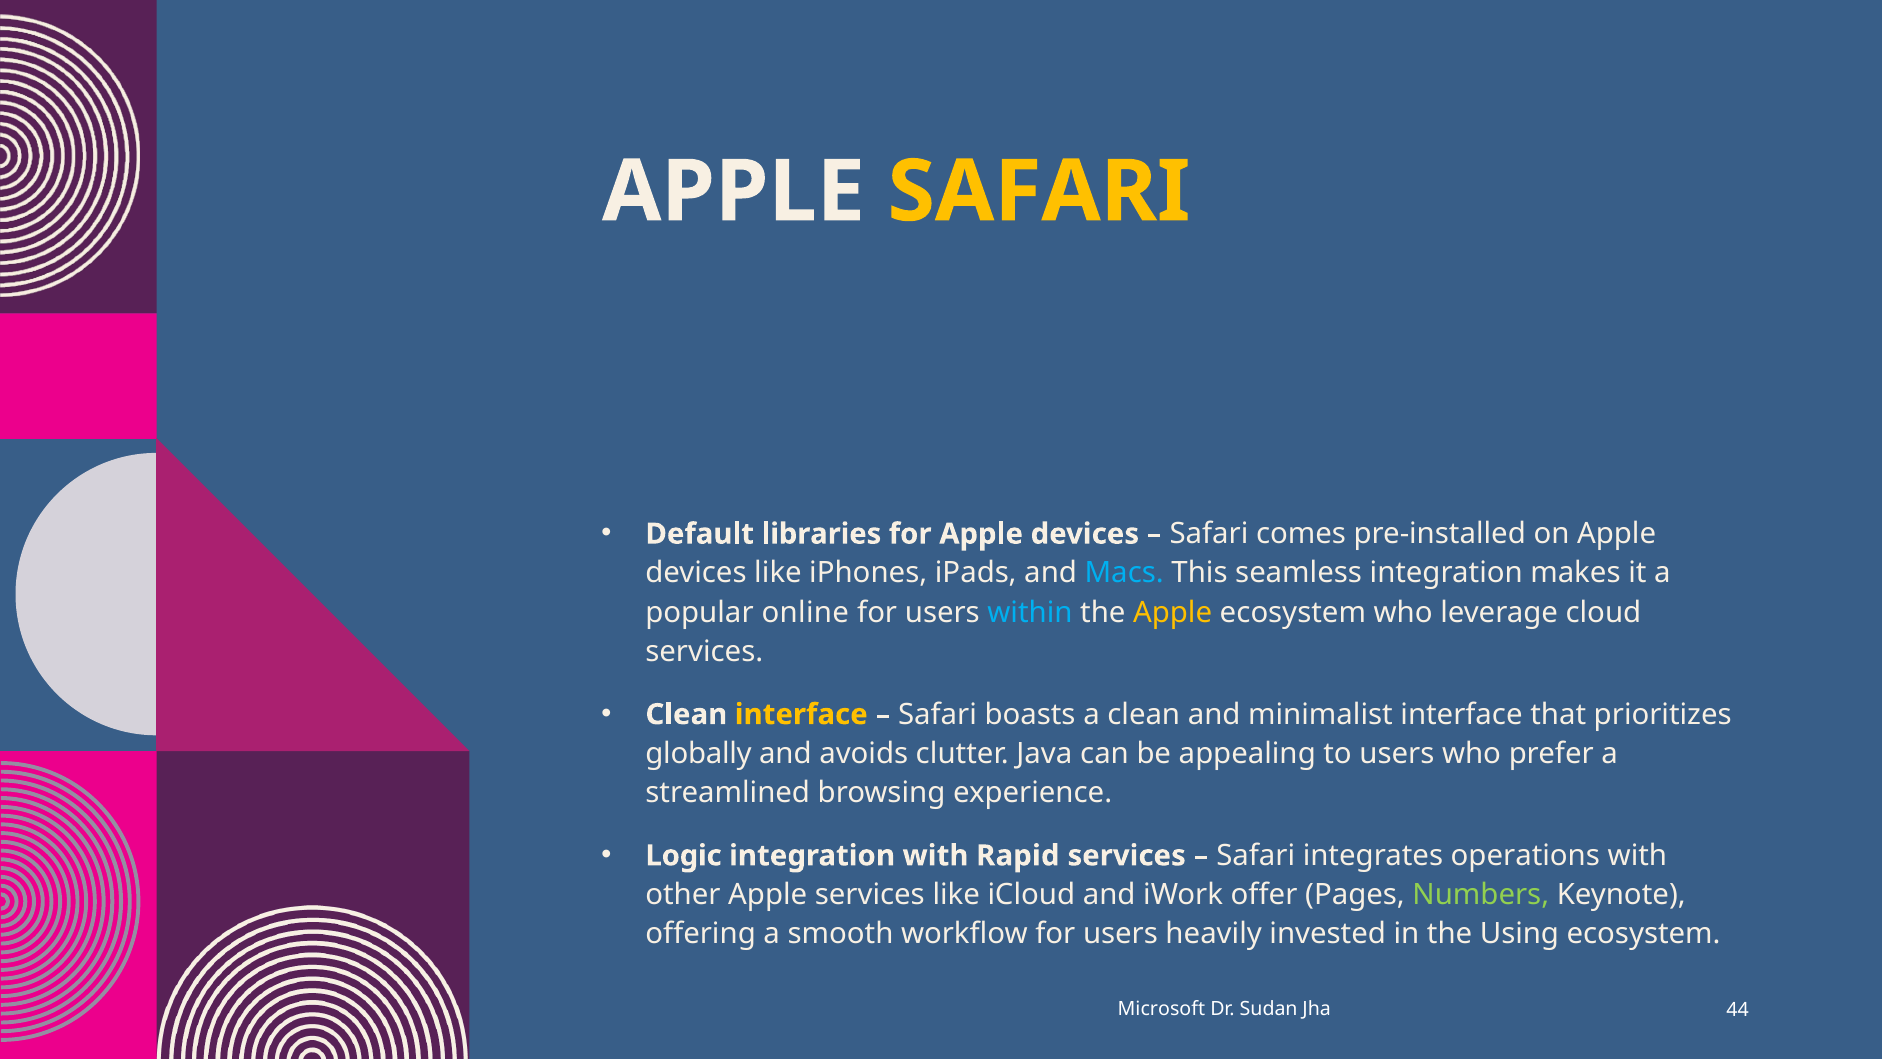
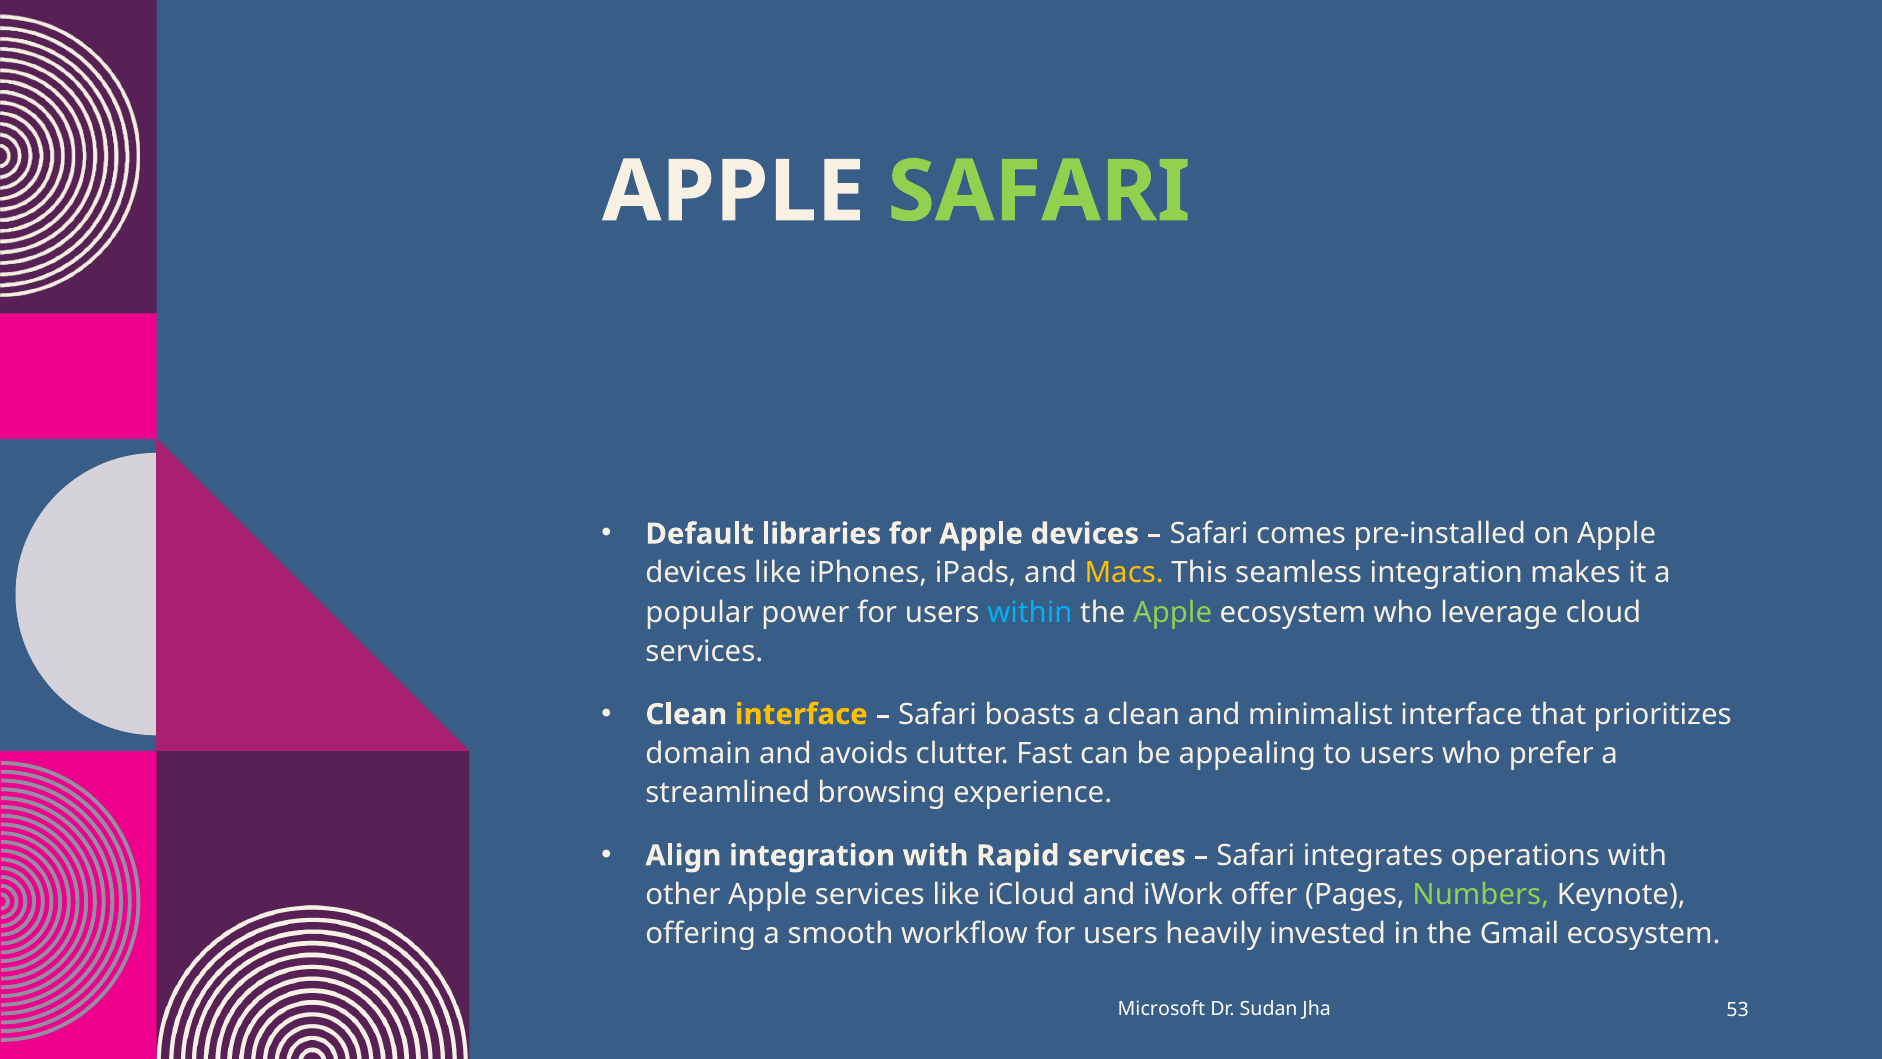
SAFARI at (1039, 192) colour: yellow -> light green
Macs colour: light blue -> yellow
online: online -> power
Apple at (1173, 612) colour: yellow -> light green
globally: globally -> domain
Java: Java -> Fast
Logic: Logic -> Align
Using: Using -> Gmail
44: 44 -> 53
